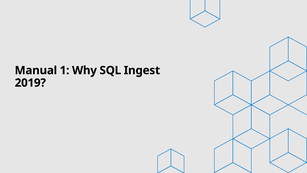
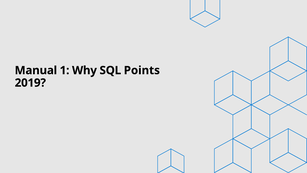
Ingest: Ingest -> Points
